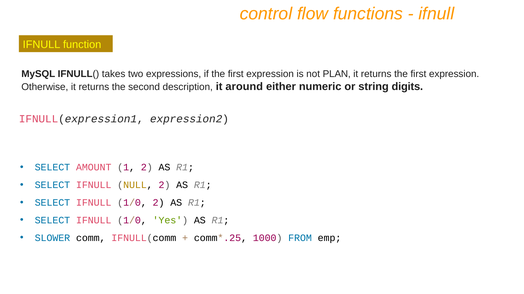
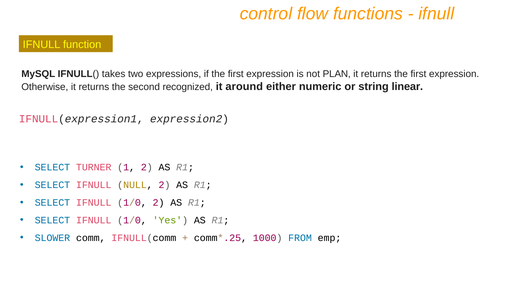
description: description -> recognized
digits: digits -> linear
AMOUNT: AMOUNT -> TURNER
